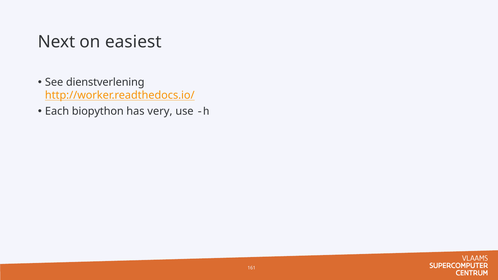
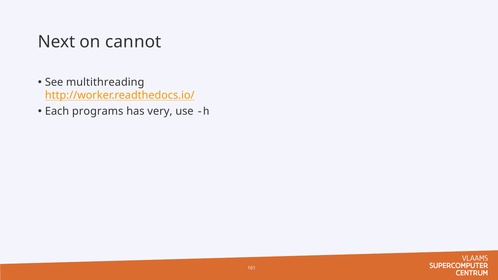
easiest: easiest -> cannot
dienstverlening: dienstverlening -> multithreading
biopython: biopython -> programs
